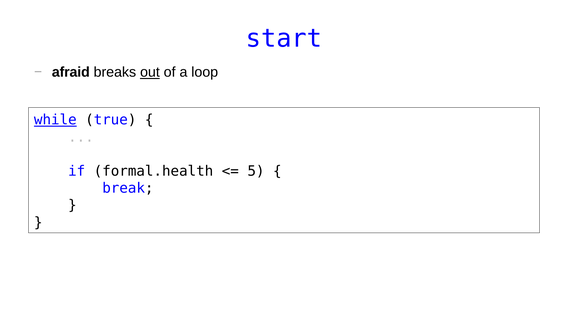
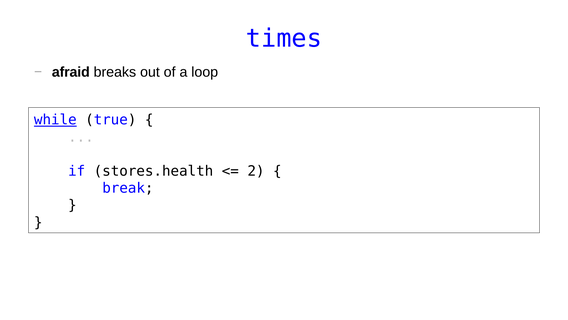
start: start -> times
out underline: present -> none
formal.health: formal.health -> stores.health
5: 5 -> 2
